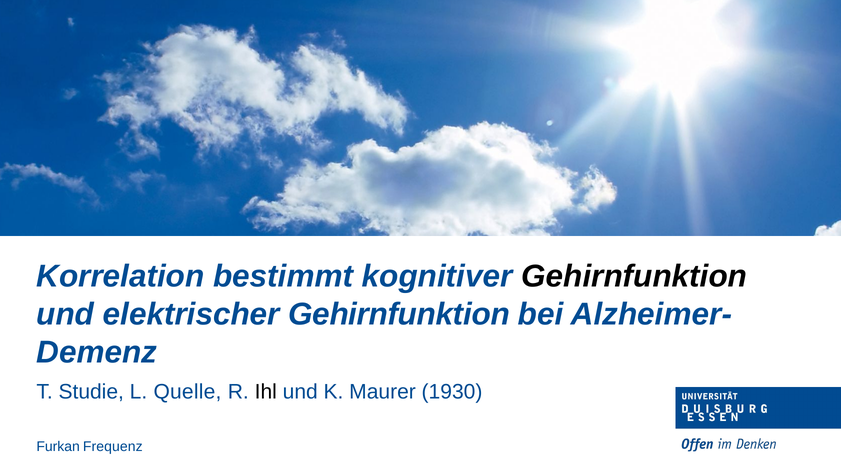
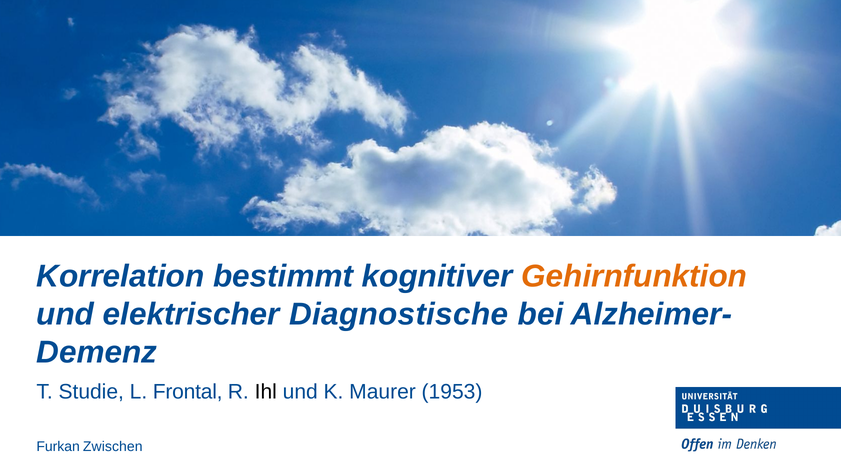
Gehirnfunktion at (634, 276) colour: black -> orange
elektrischer Gehirnfunktion: Gehirnfunktion -> Diagnostische
Quelle: Quelle -> Frontal
1930: 1930 -> 1953
Frequenz: Frequenz -> Zwischen
